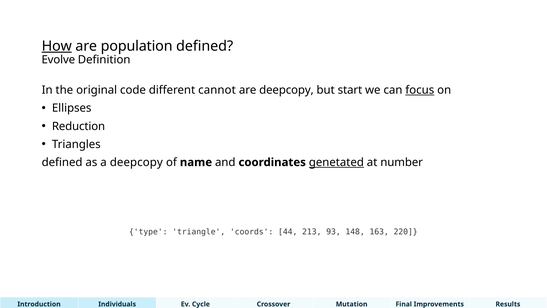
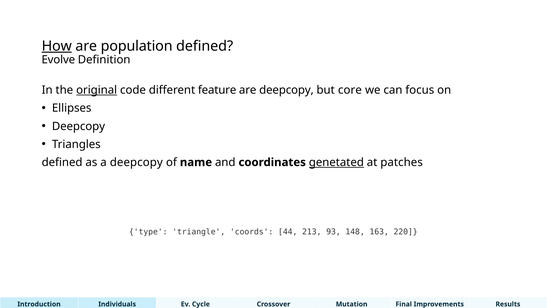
original underline: none -> present
cannot: cannot -> feature
start: start -> core
focus underline: present -> none
Reduction at (79, 126): Reduction -> Deepcopy
number: number -> patches
